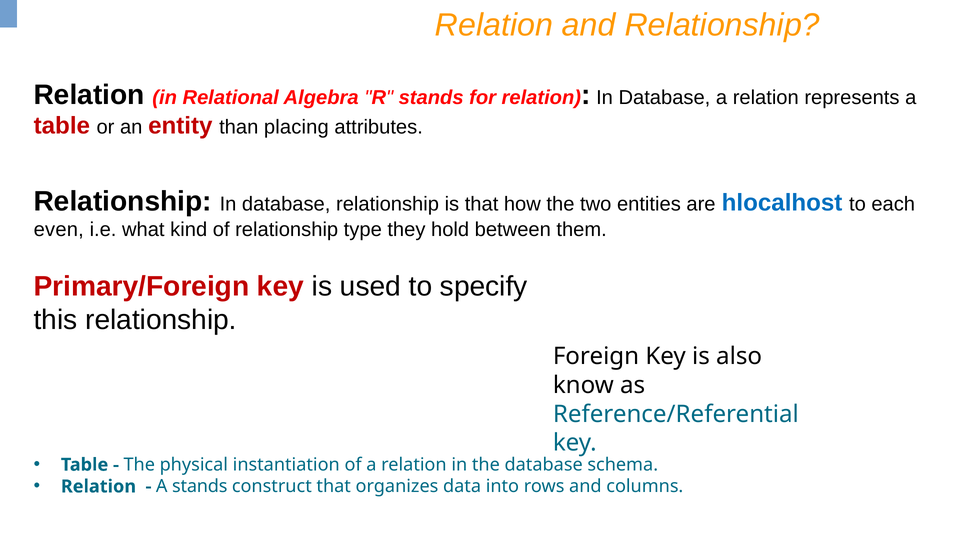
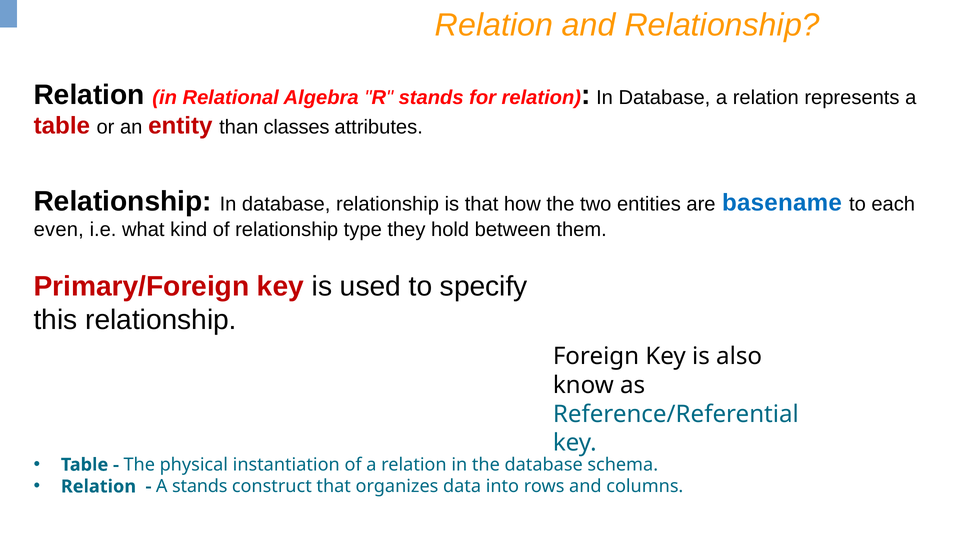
placing: placing -> classes
hlocalhost: hlocalhost -> basename
